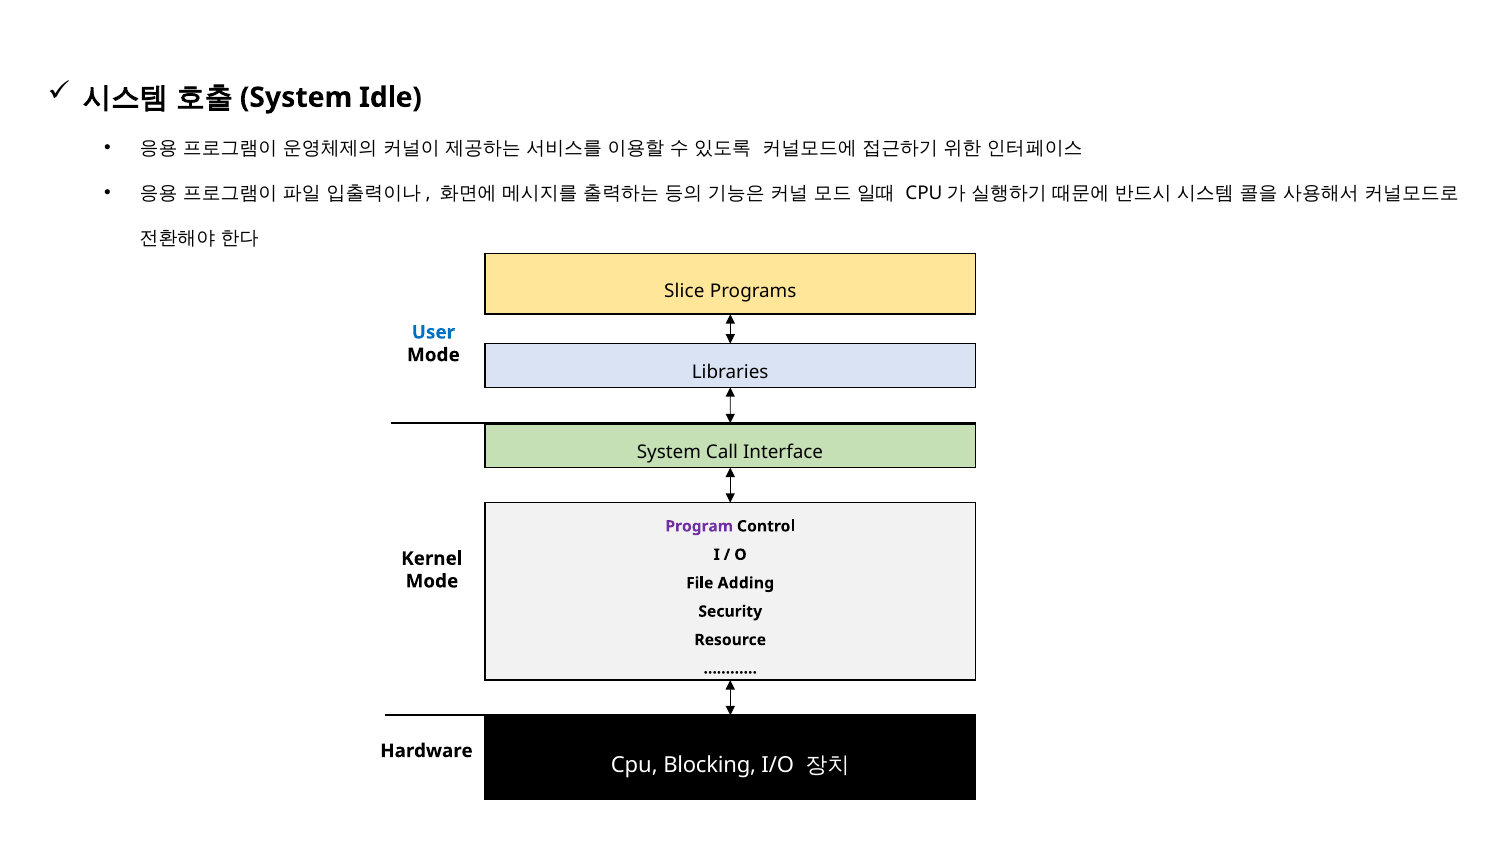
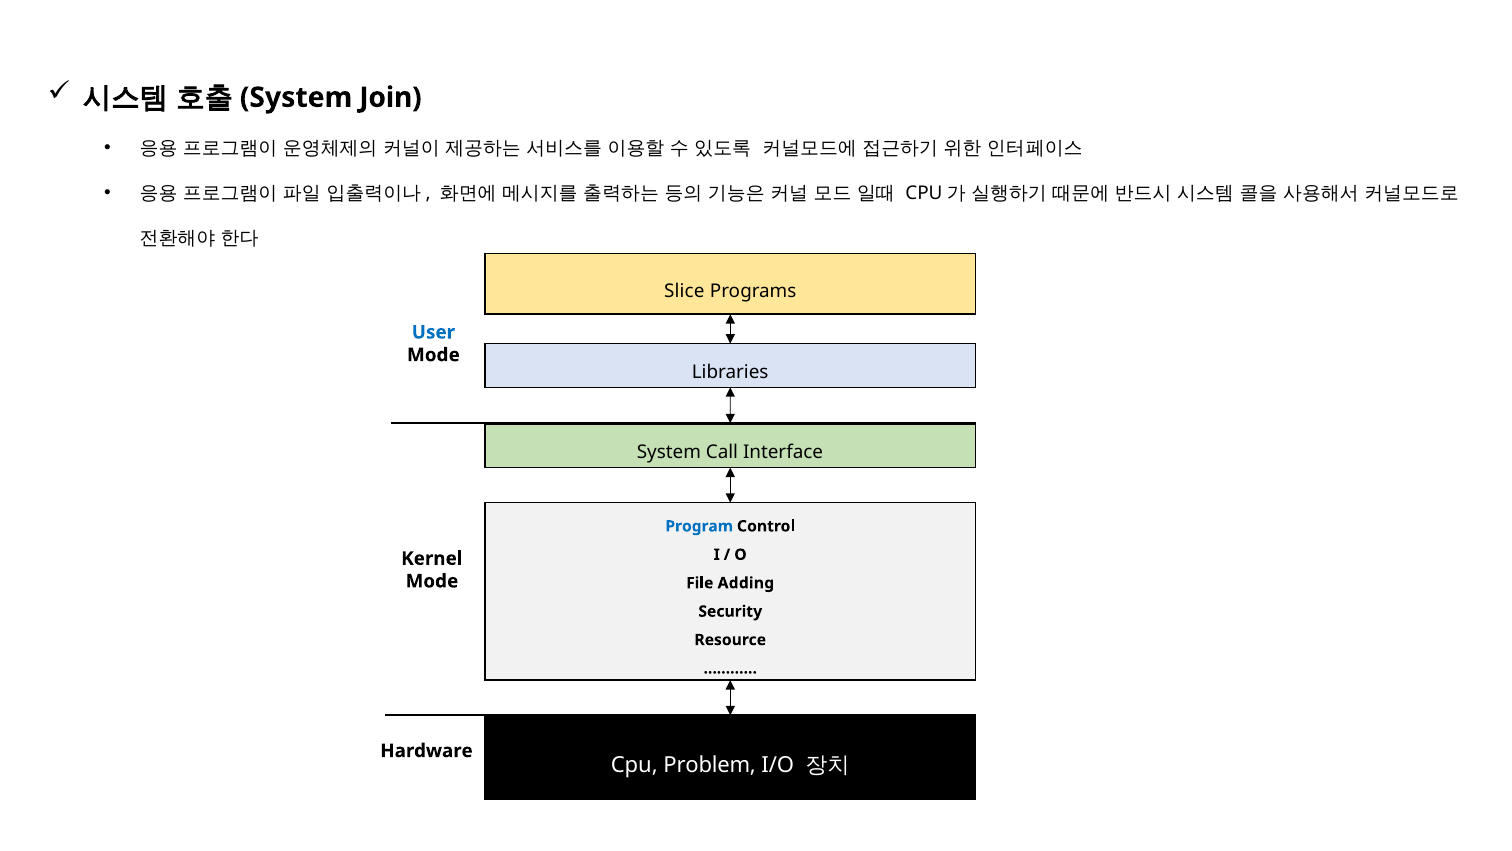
Idle: Idle -> Join
Program colour: purple -> blue
Blocking: Blocking -> Problem
